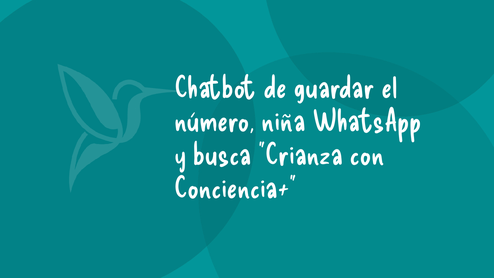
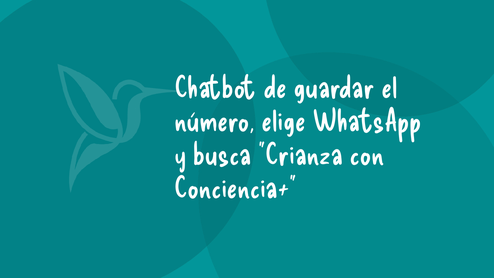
niña: niña -> elige
